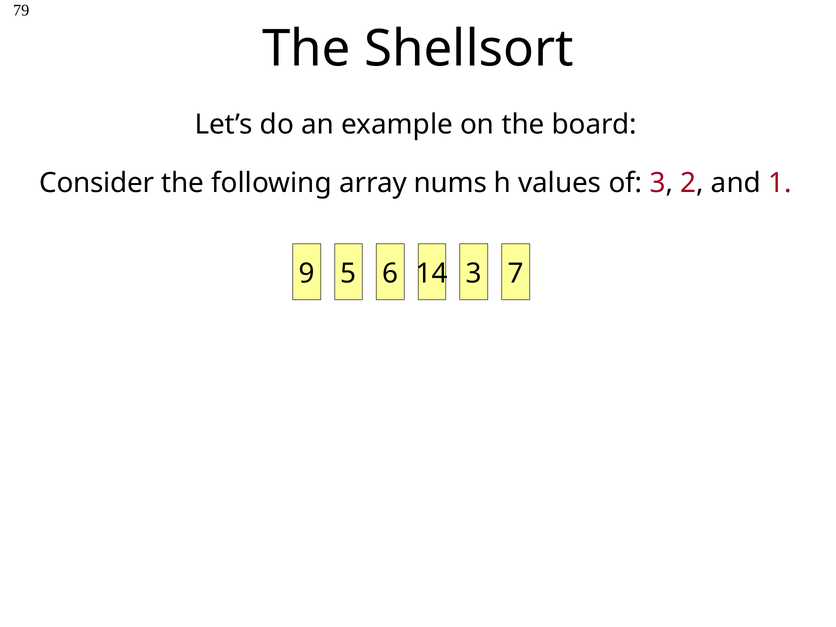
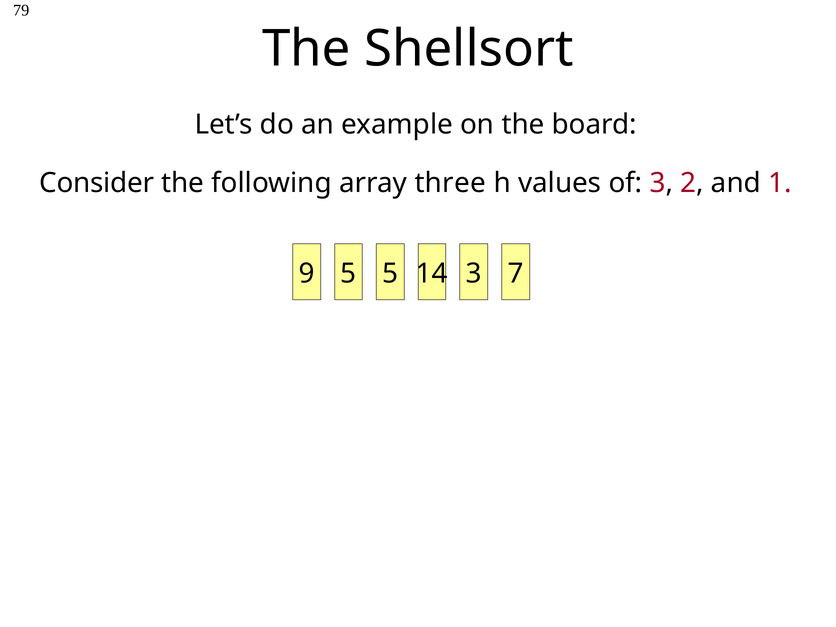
nums: nums -> three
5 6: 6 -> 5
